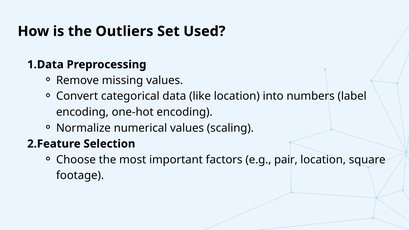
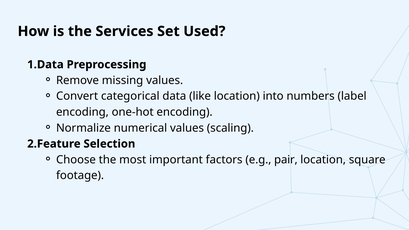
Outliers: Outliers -> Services
